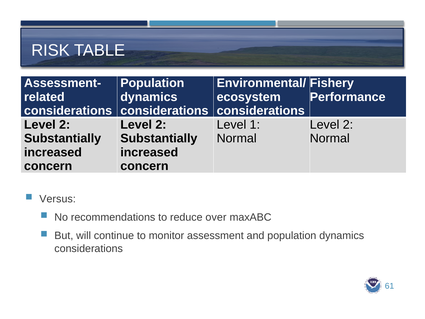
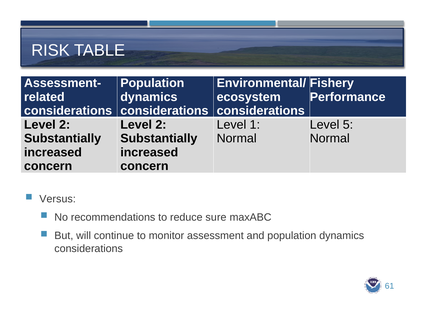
2 at (348, 125): 2 -> 5
over: over -> sure
